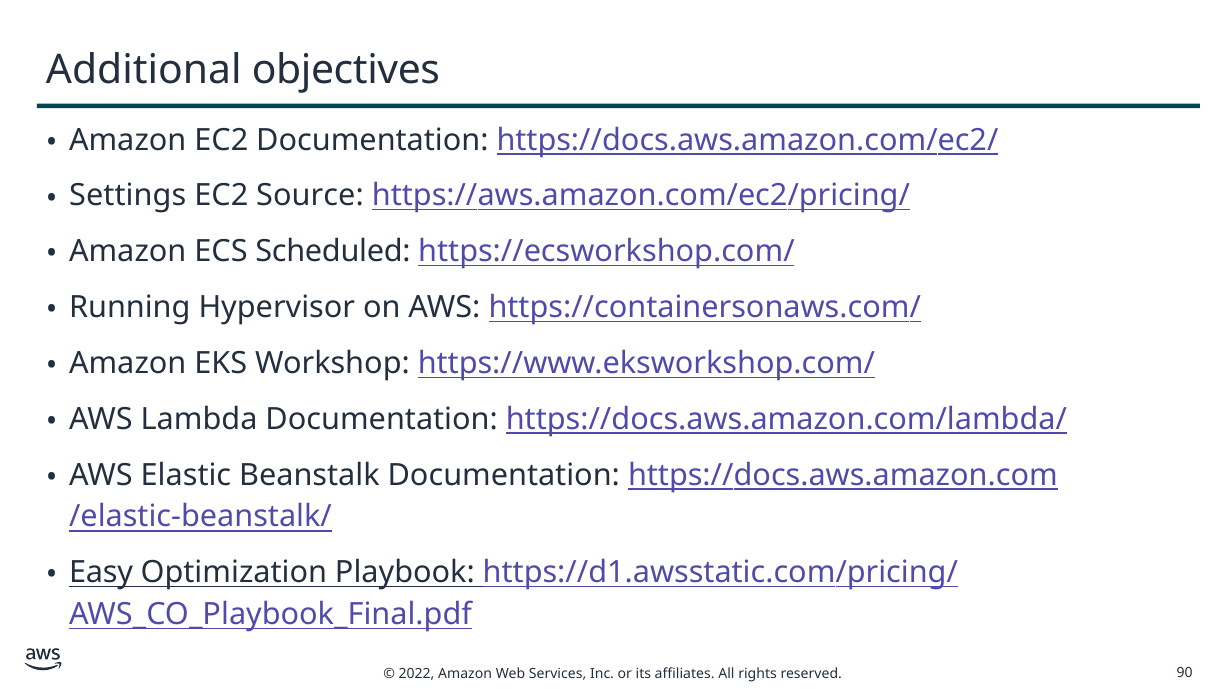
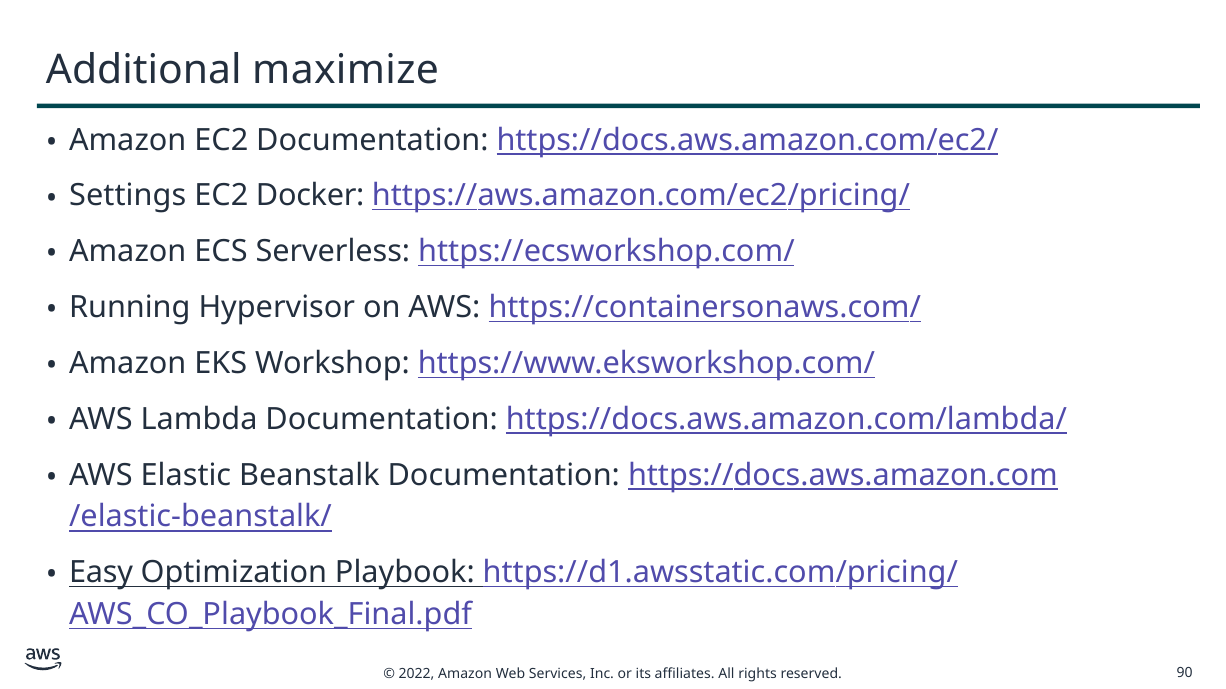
objectives: objectives -> maximize
Source: Source -> Docker
Scheduled: Scheduled -> Serverless
